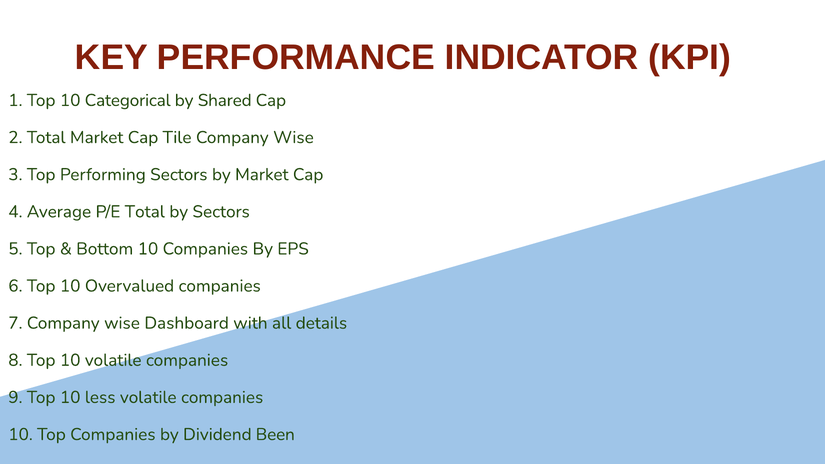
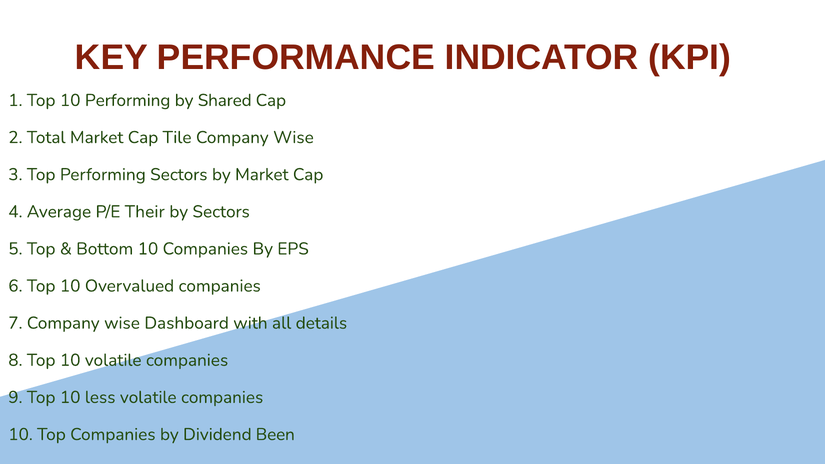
10 Categorical: Categorical -> Performing
P/E Total: Total -> Their
